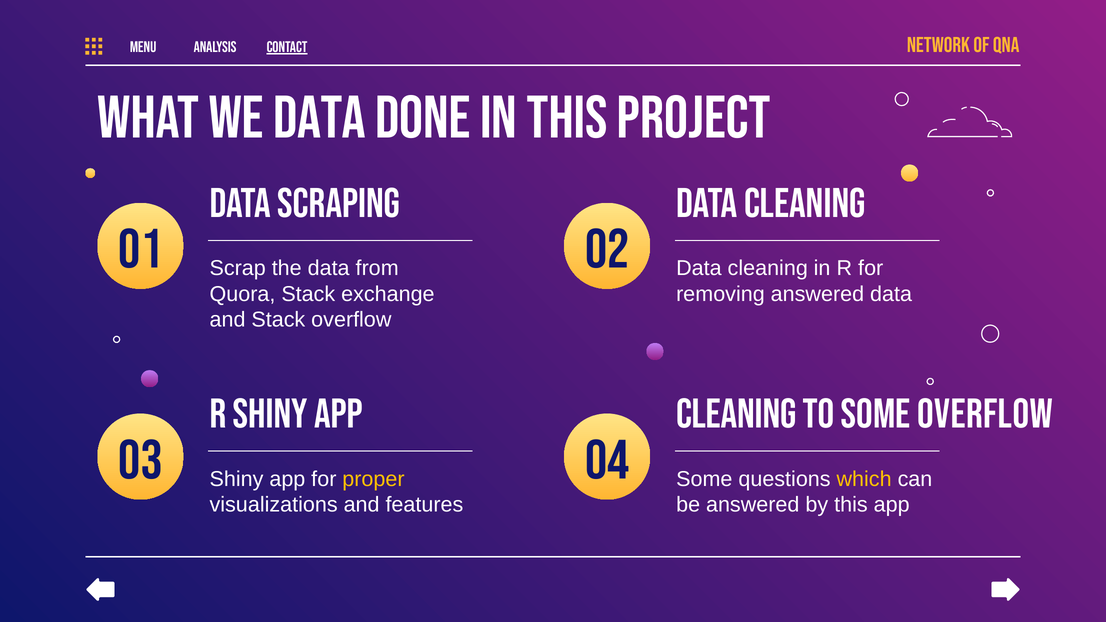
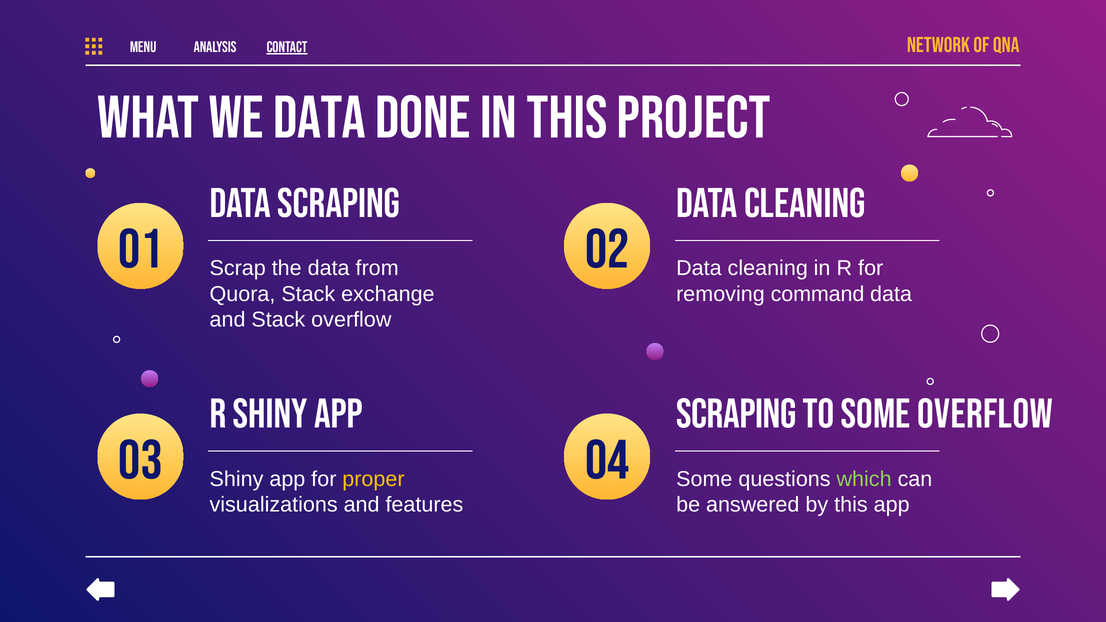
removing answered: answered -> command
cleaning at (736, 414): cleaning -> scraping
which colour: yellow -> light green
